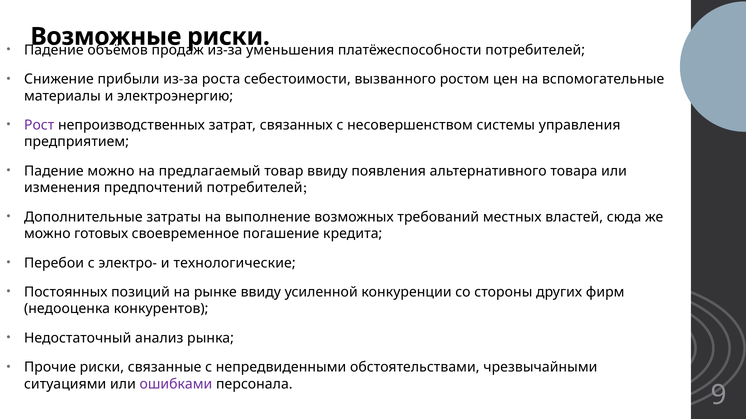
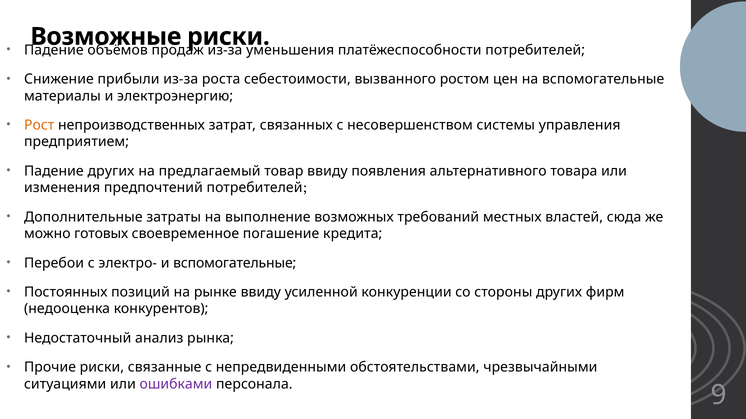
Рост colour: purple -> orange
Падение можно: можно -> других
и технологические: технологические -> вспомогательные
